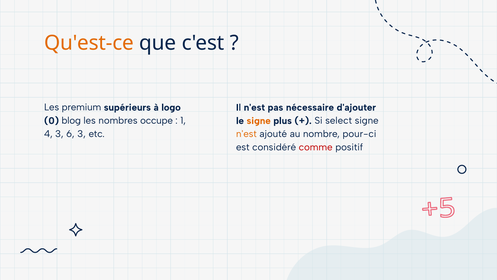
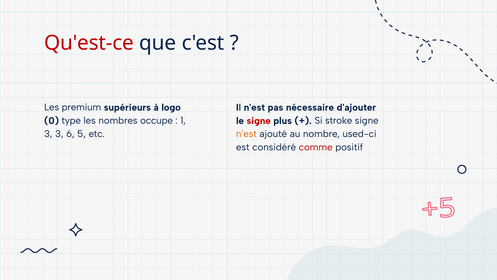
Qu'est-ce colour: orange -> red
blog: blog -> type
signe at (259, 121) colour: orange -> red
select: select -> stroke
4 at (48, 134): 4 -> 3
6 3: 3 -> 5
pour-ci: pour-ci -> used-ci
